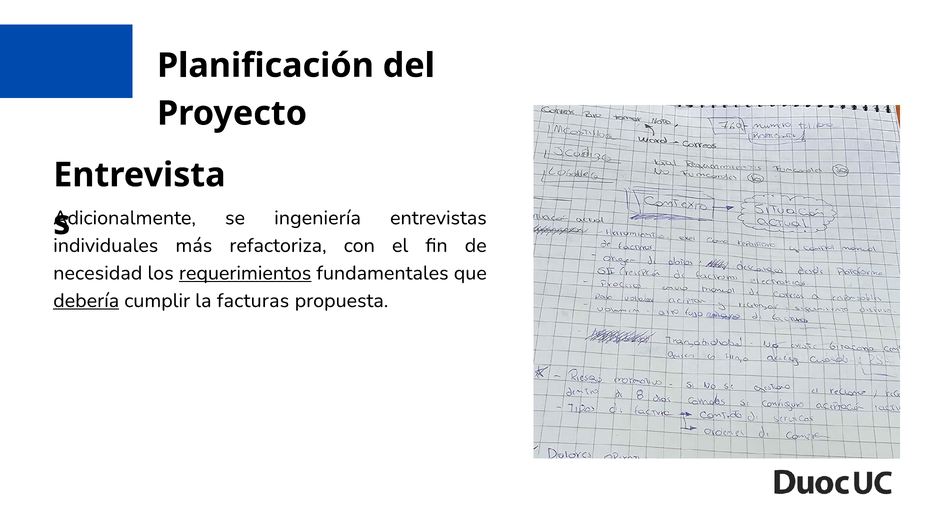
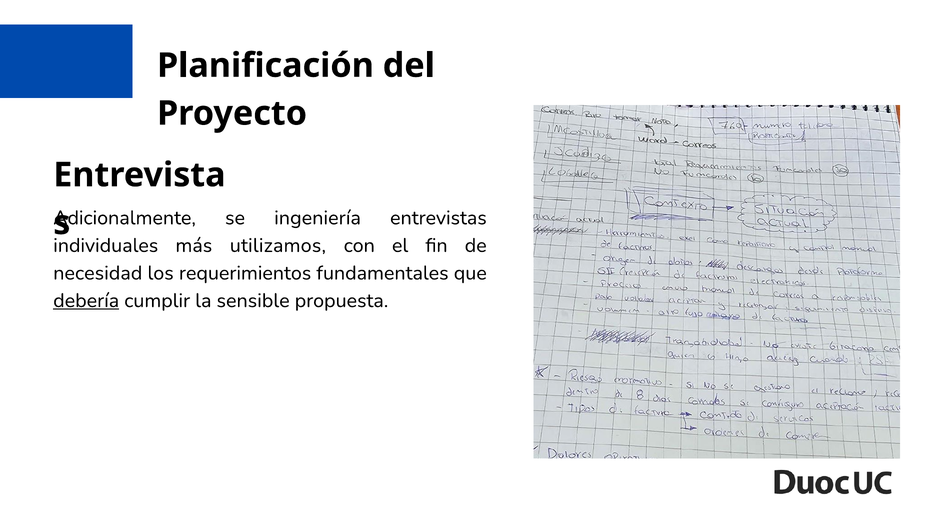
refactoriza: refactoriza -> utilizamos
requerimientos underline: present -> none
facturas: facturas -> sensible
